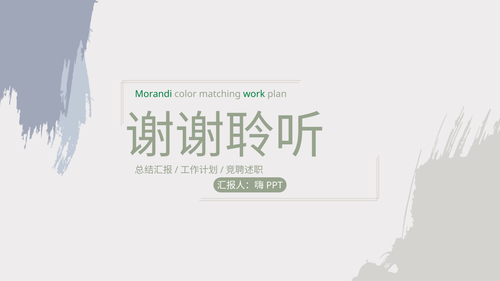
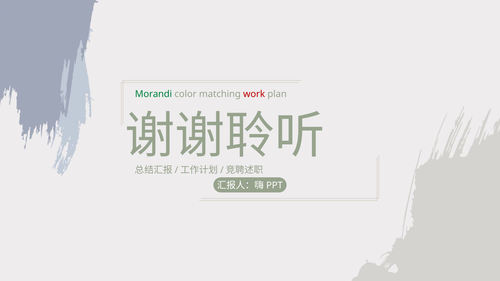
work colour: green -> red
